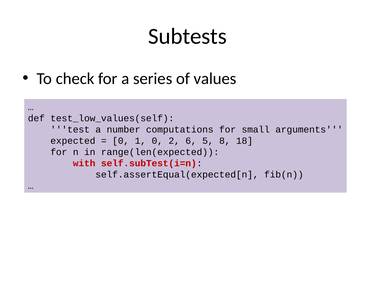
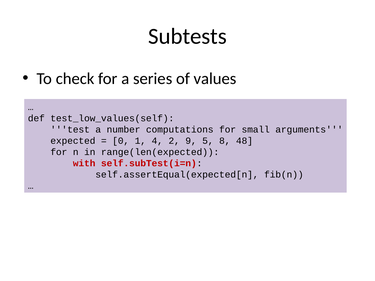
1 0: 0 -> 4
6: 6 -> 9
18: 18 -> 48
